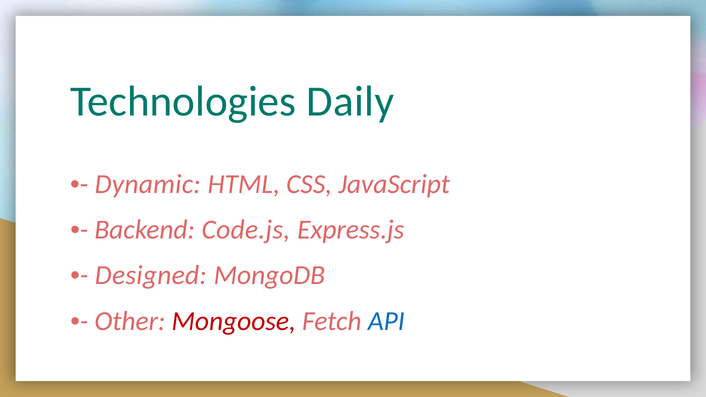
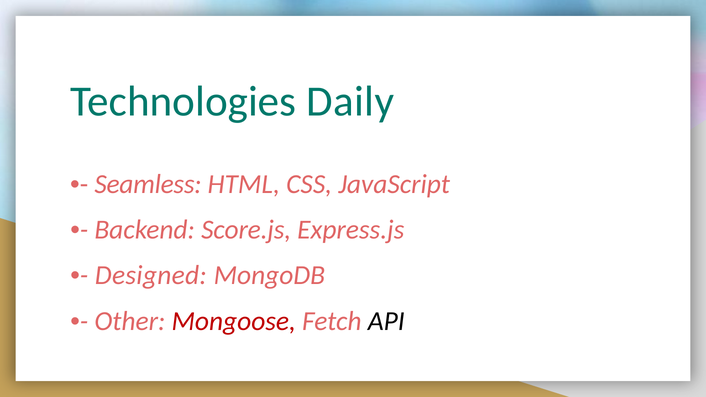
Dynamic: Dynamic -> Seamless
Code.js: Code.js -> Score.js
API colour: blue -> black
